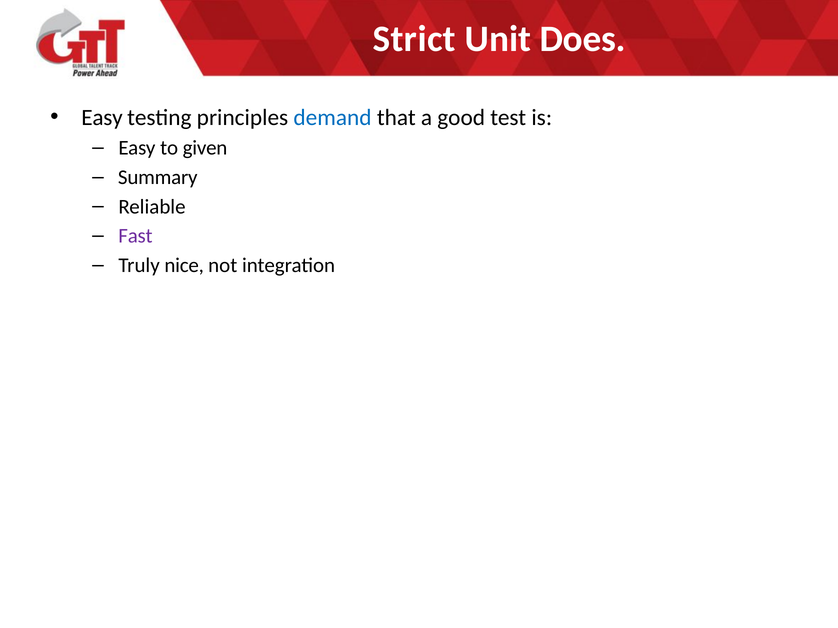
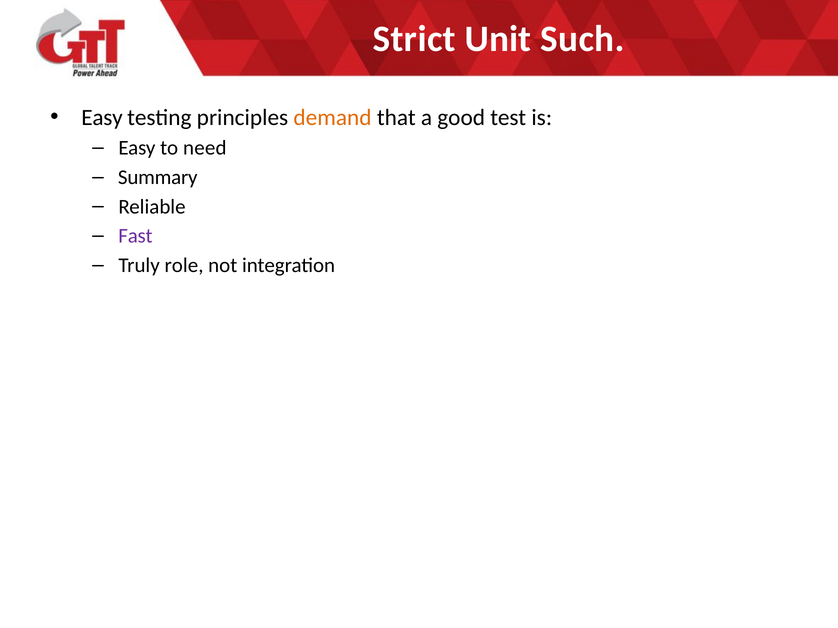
Does: Does -> Such
demand colour: blue -> orange
given: given -> need
nice: nice -> role
